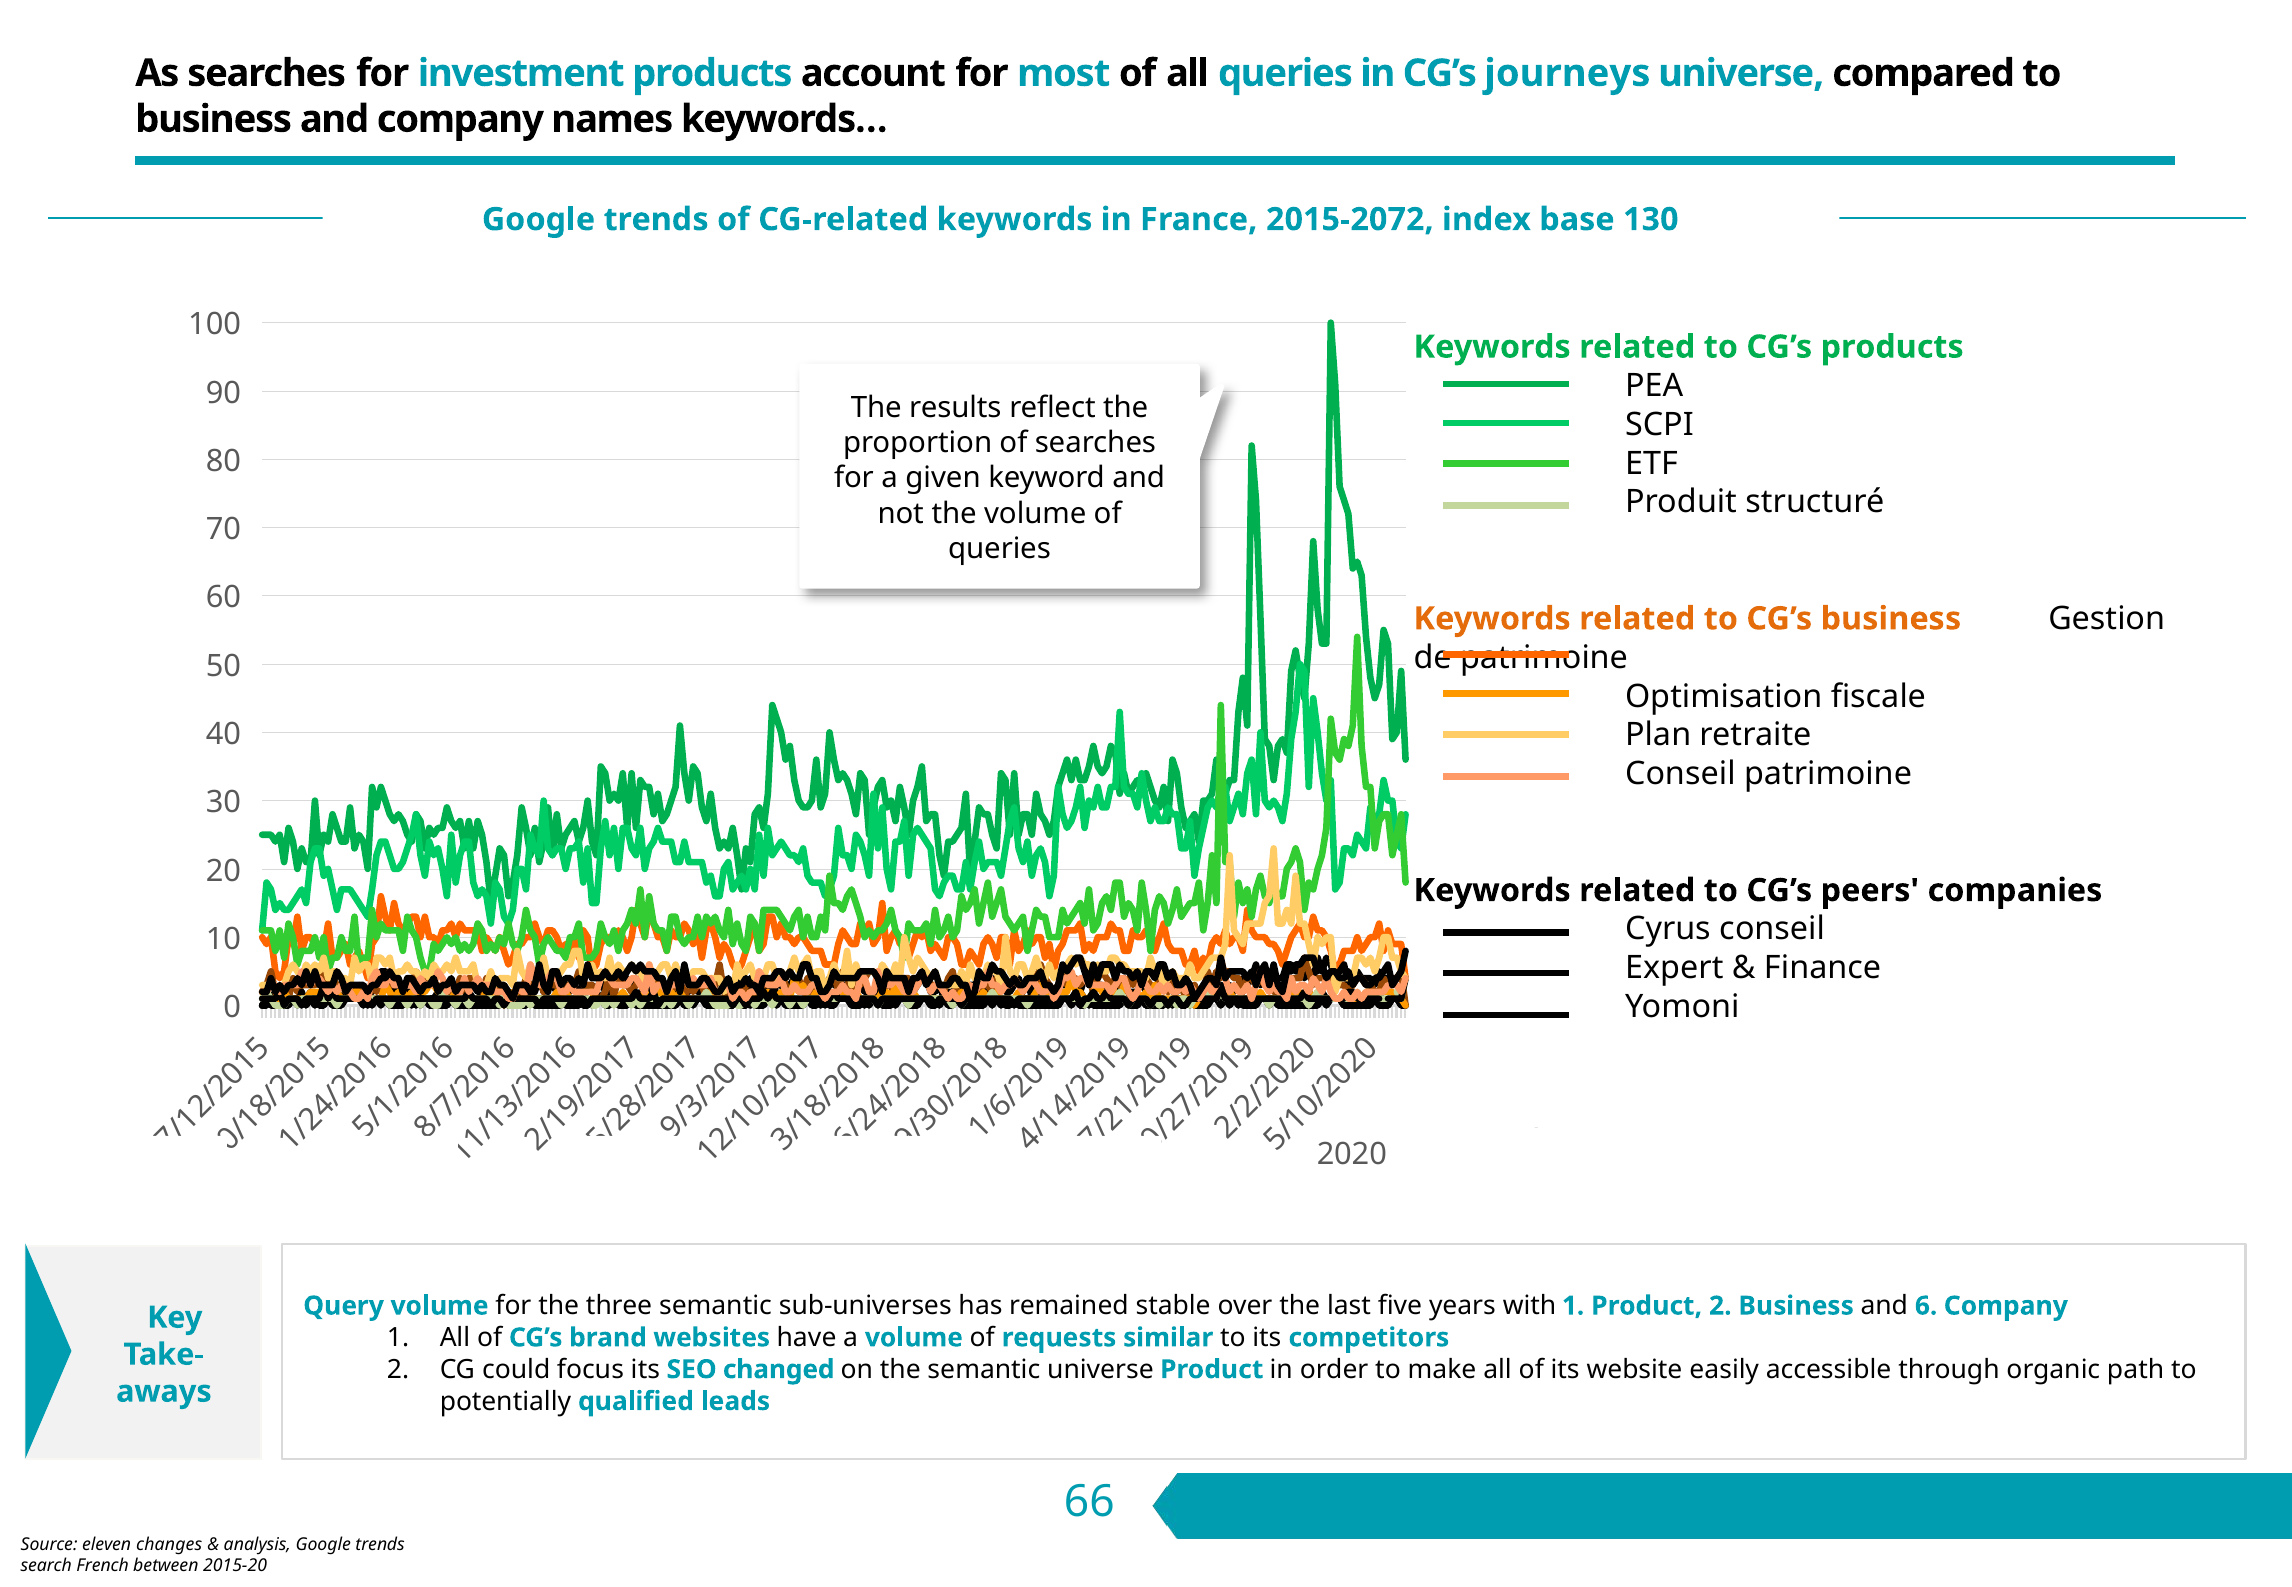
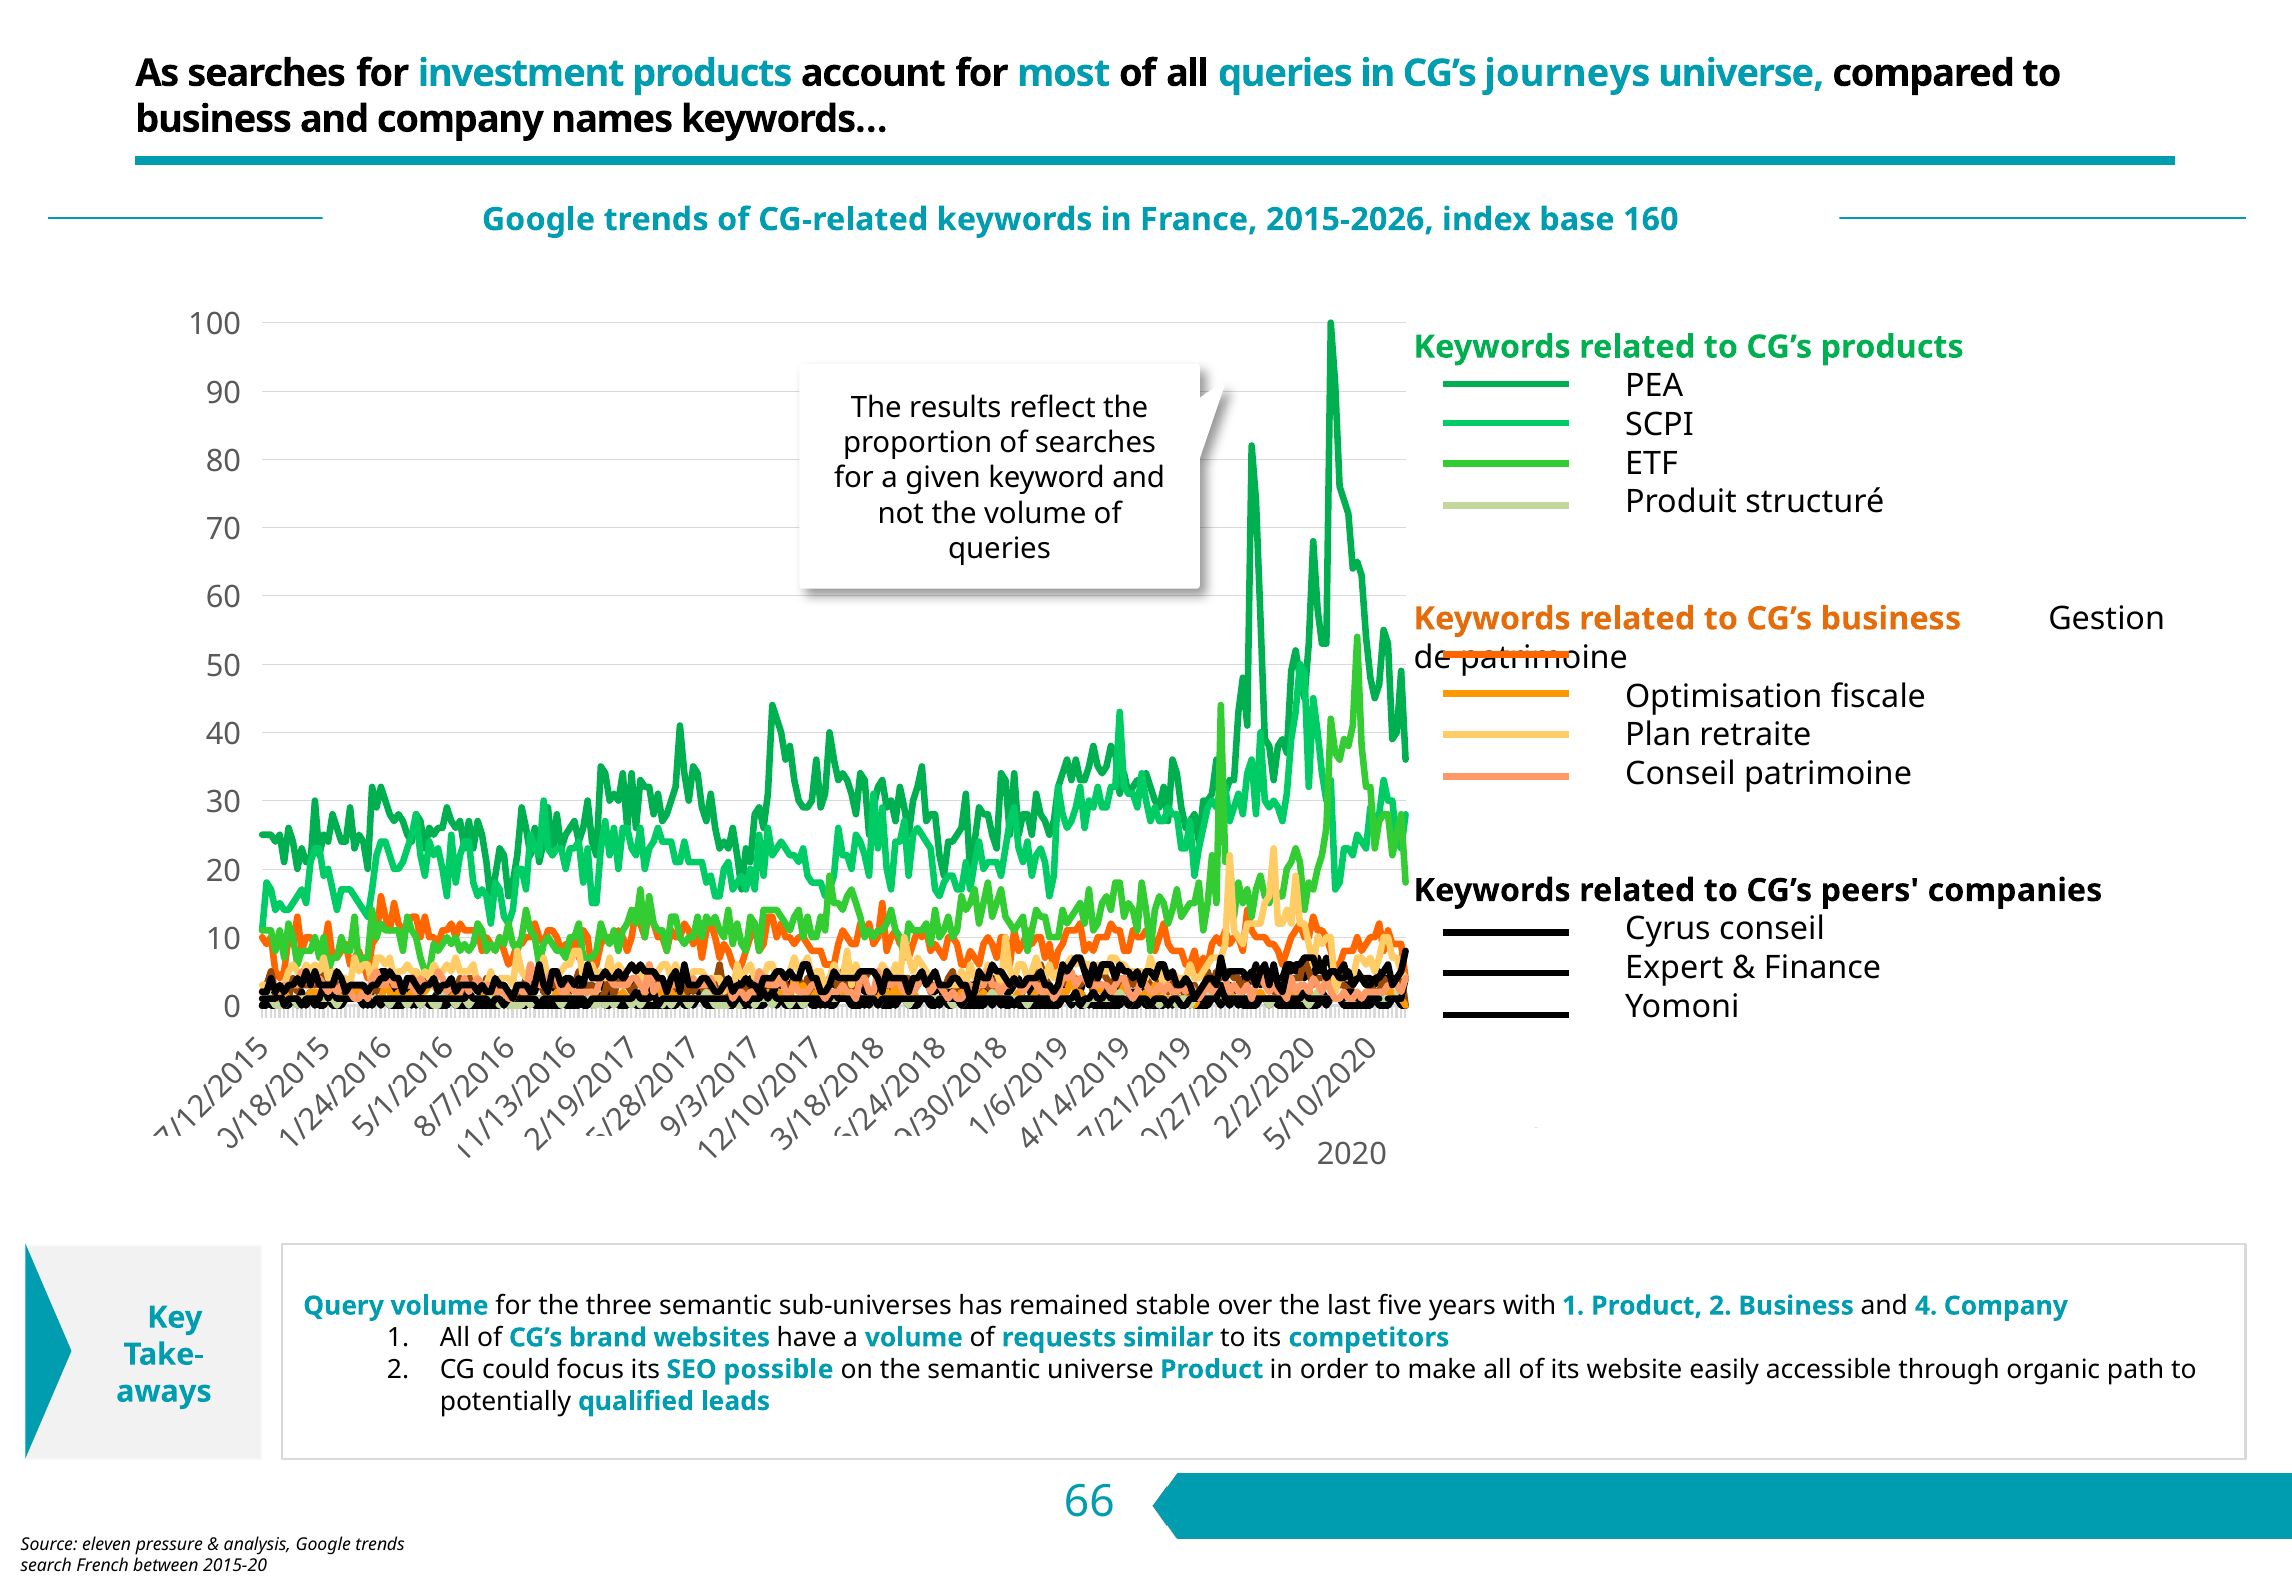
2015-2072: 2015-2072 -> 2015-2026
130: 130 -> 160
and 6: 6 -> 4
changed: changed -> possible
changes: changes -> pressure
